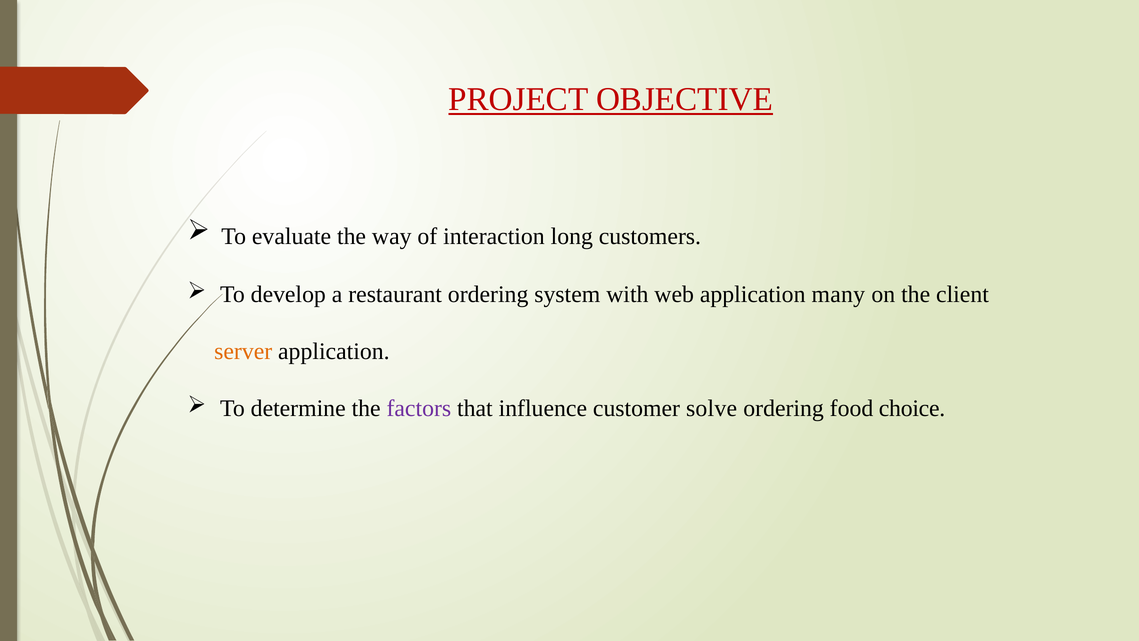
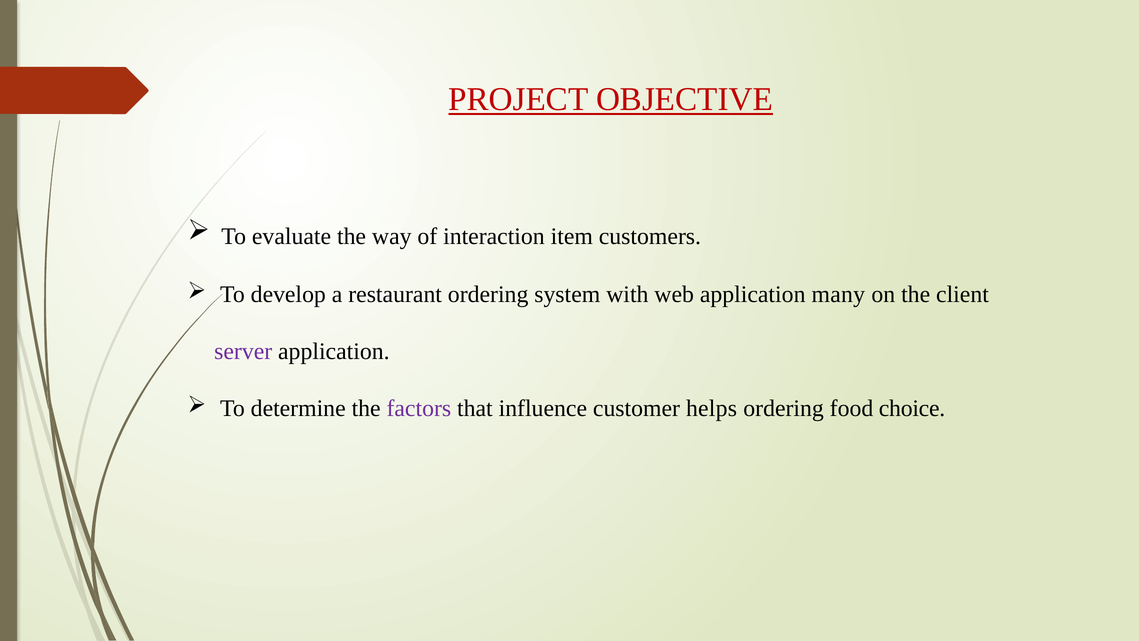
long: long -> item
server colour: orange -> purple
solve: solve -> helps
